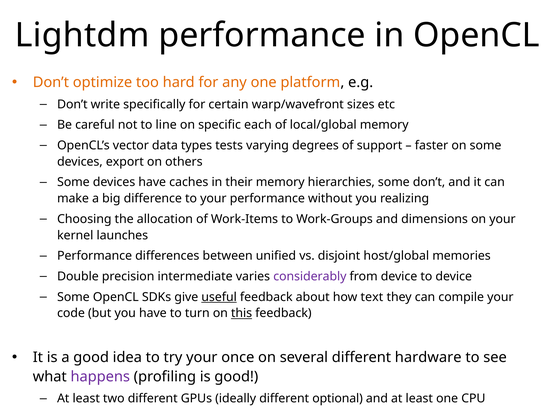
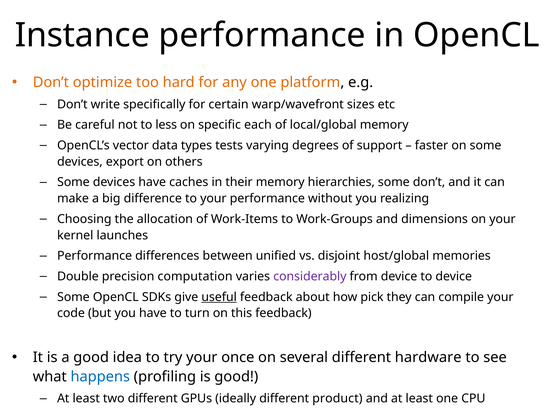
Lightdm: Lightdm -> Instance
line: line -> less
intermediate: intermediate -> computation
text: text -> pick
this underline: present -> none
happens colour: purple -> blue
optional: optional -> product
